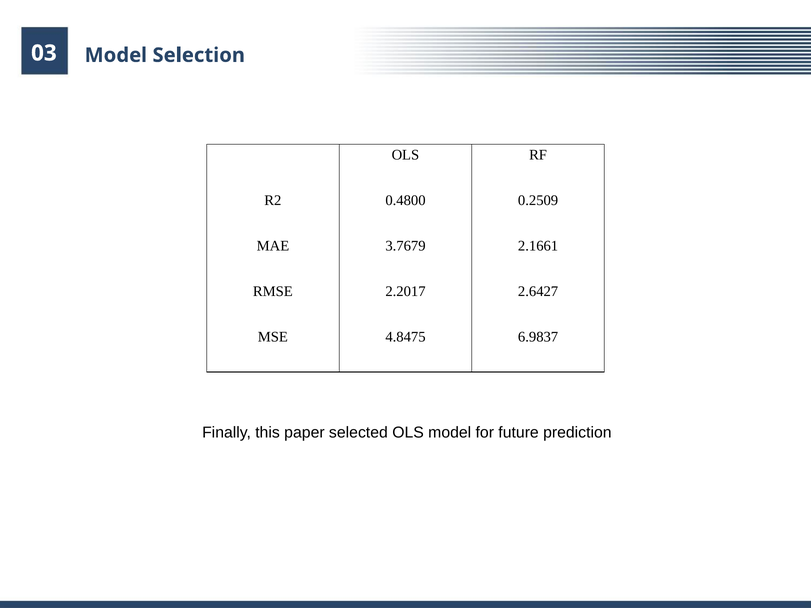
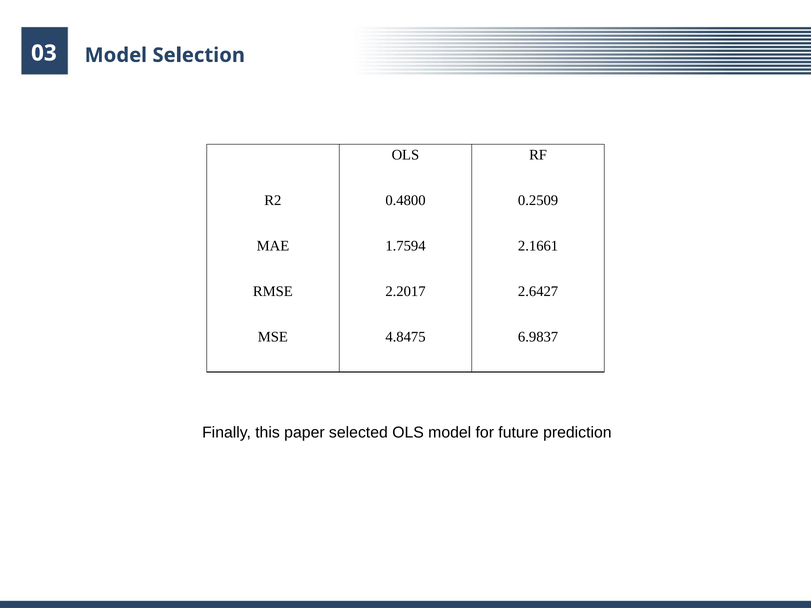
3.7679: 3.7679 -> 1.7594
